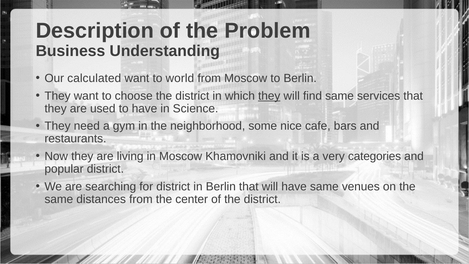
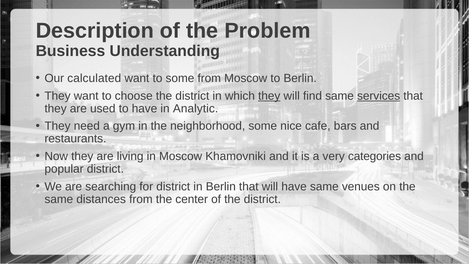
to world: world -> some
services underline: none -> present
Science: Science -> Analytic
